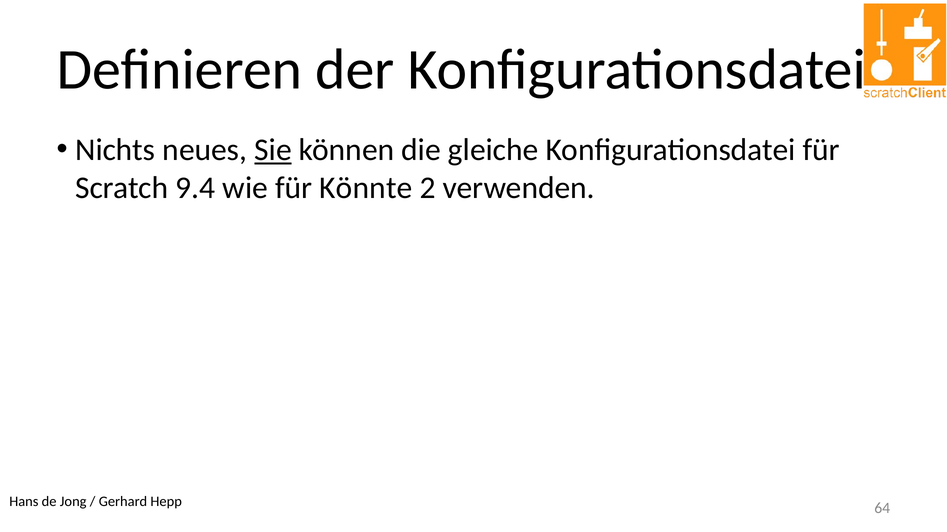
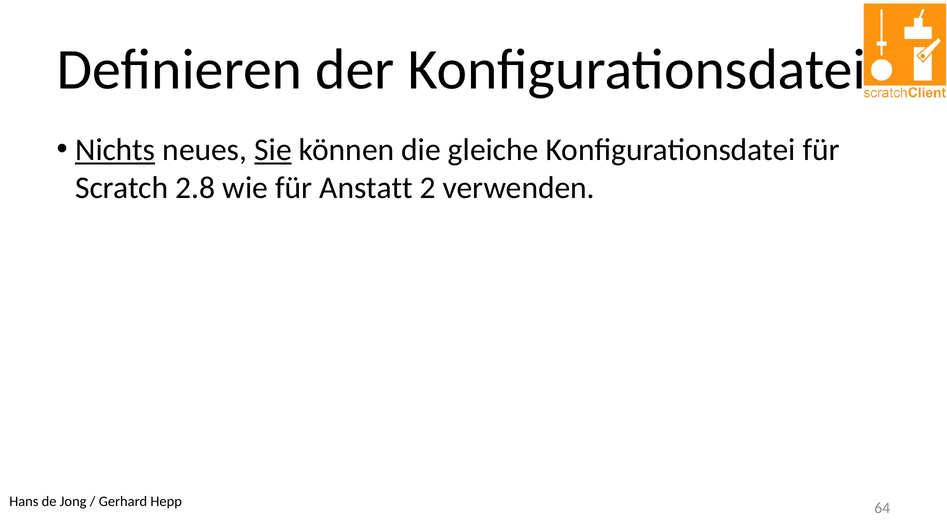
Nichts underline: none -> present
9.4: 9.4 -> 2.8
Könnte: Könnte -> Anstatt
